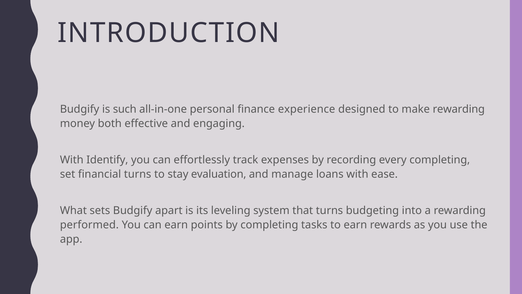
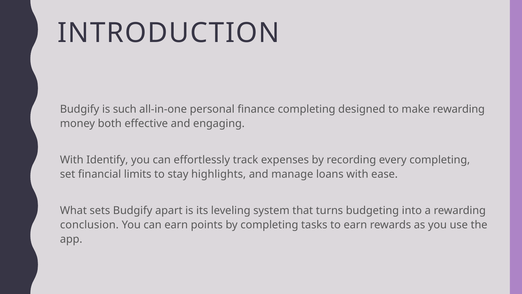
finance experience: experience -> completing
financial turns: turns -> limits
evaluation: evaluation -> highlights
performed: performed -> conclusion
